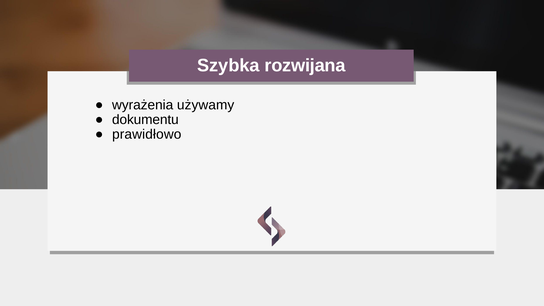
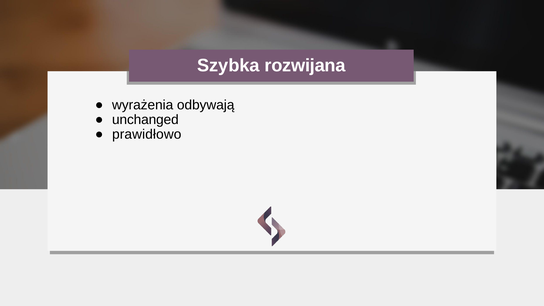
używamy: używamy -> odbywają
dokumentu: dokumentu -> unchanged
